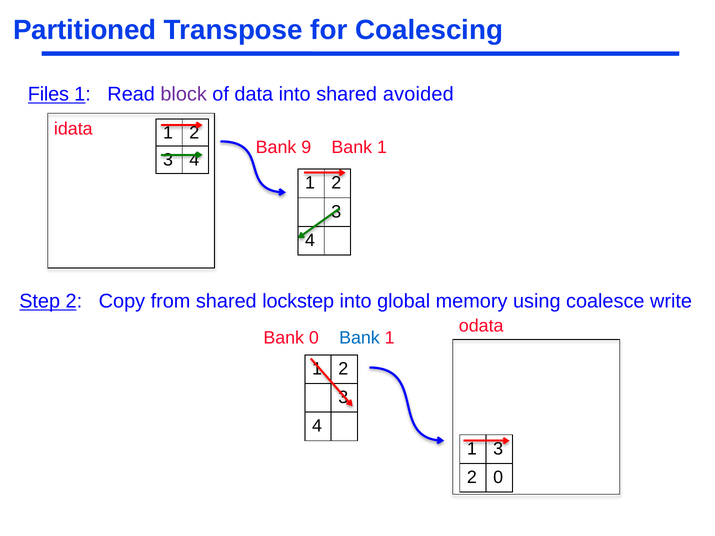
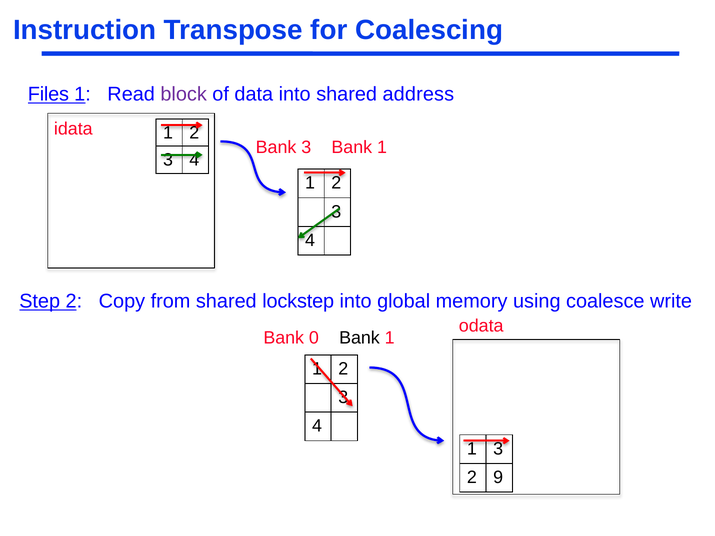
Partitioned: Partitioned -> Instruction
avoided: avoided -> address
Bank 9: 9 -> 3
Bank at (359, 338) colour: blue -> black
2 0: 0 -> 9
